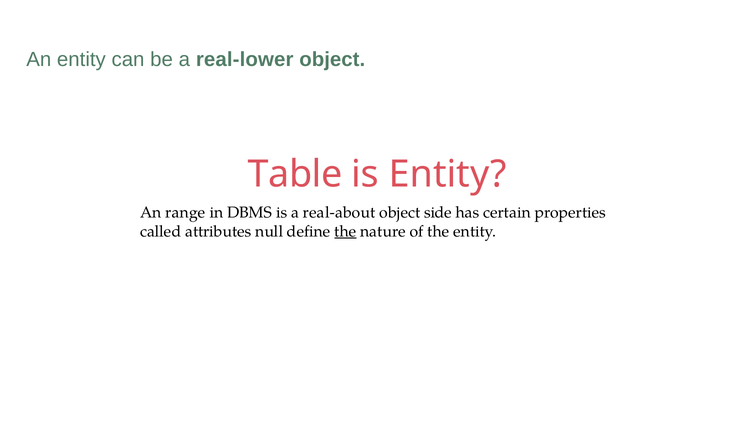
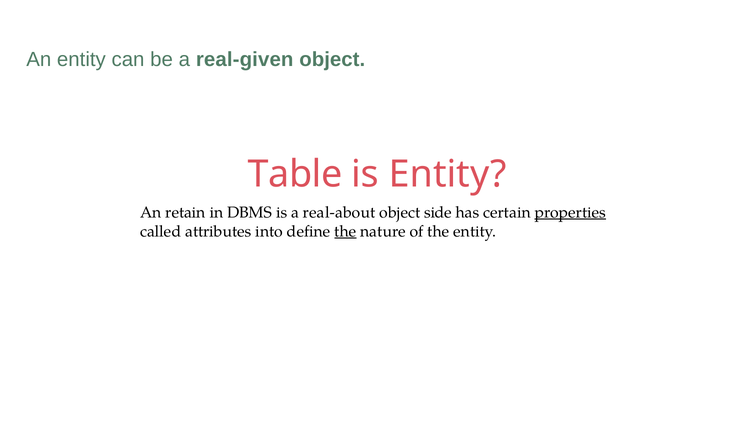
real-lower: real-lower -> real-given
range: range -> retain
properties underline: none -> present
null: null -> into
